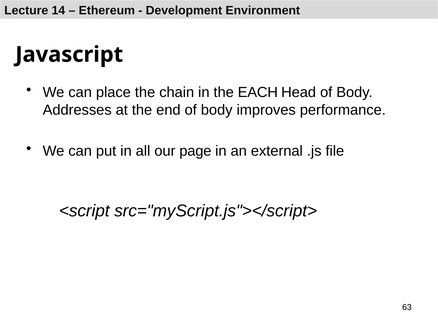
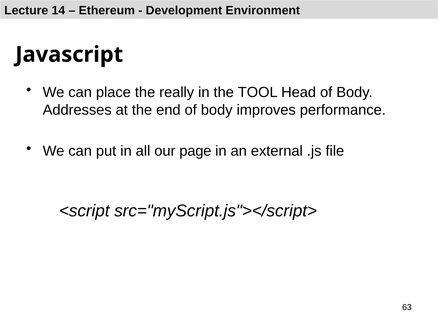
chain: chain -> really
EACH: EACH -> TOOL
